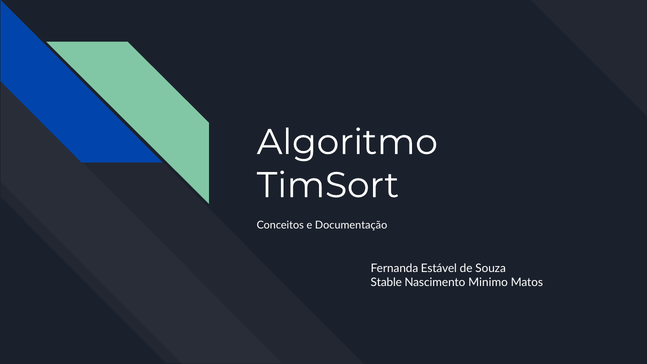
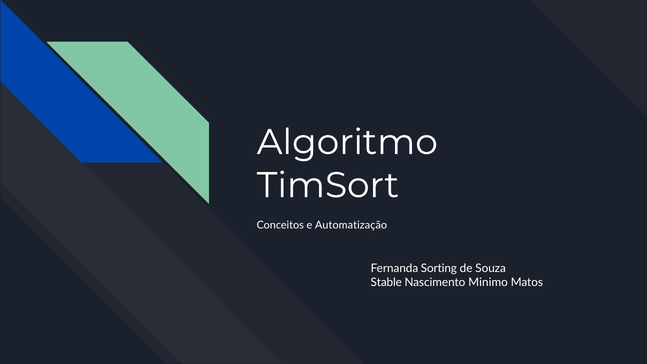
Documentação: Documentação -> Automatização
Estável: Estável -> Sorting
